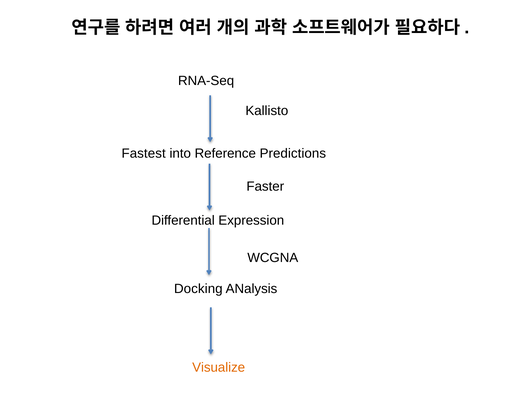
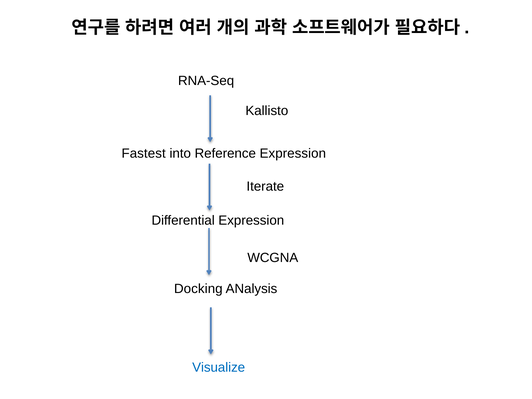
Reference Predictions: Predictions -> Expression
Faster: Faster -> Iterate
Visualize colour: orange -> blue
